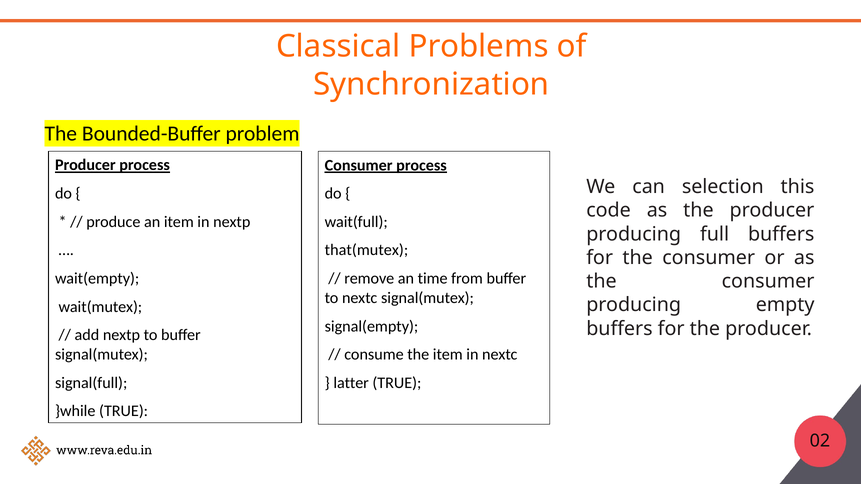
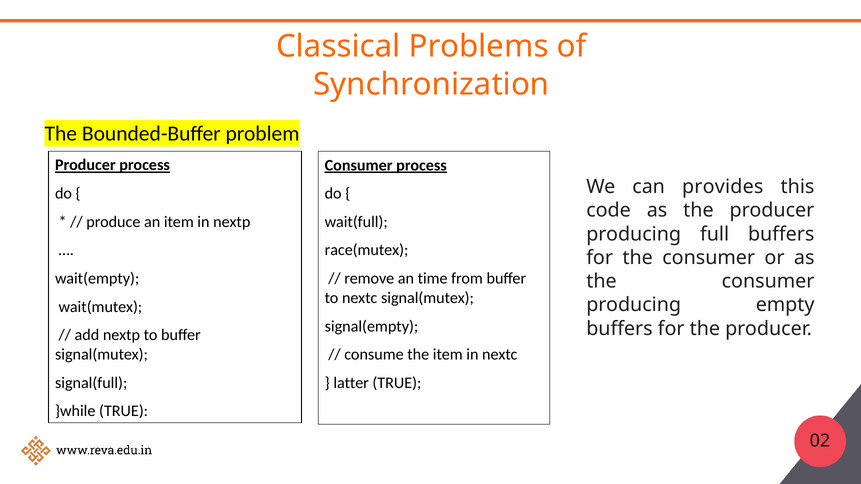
selection: selection -> provides
that(mutex: that(mutex -> race(mutex
